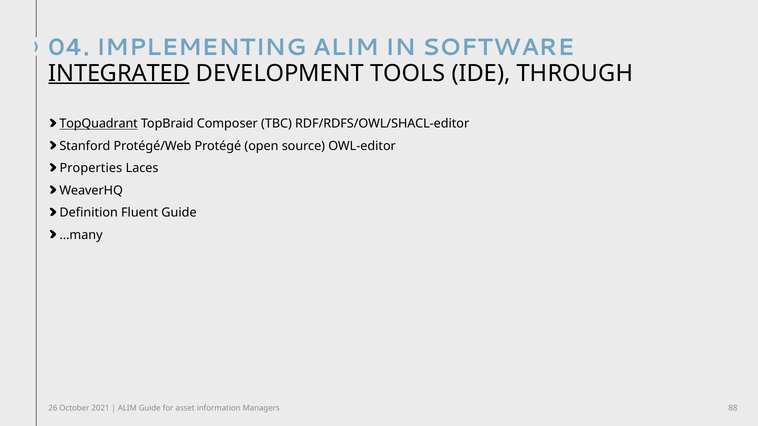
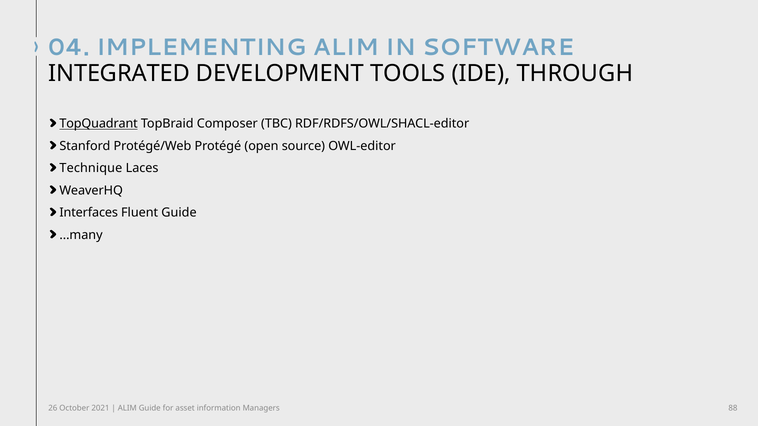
INTEGRATED underline: present -> none
Properties: Properties -> Technique
Definition: Definition -> Interfaces
